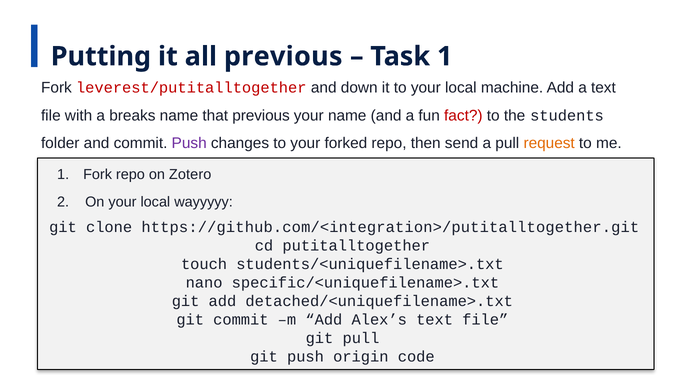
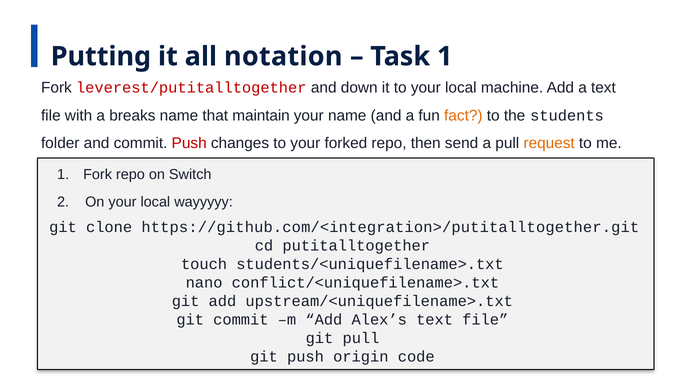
all previous: previous -> notation
that previous: previous -> maintain
fact colour: red -> orange
Push at (189, 143) colour: purple -> red
Zotero: Zotero -> Switch
specific/<uniquefilename>.txt: specific/<uniquefilename>.txt -> conflict/<uniquefilename>.txt
detached/<uniquefilename>.txt: detached/<uniquefilename>.txt -> upstream/<uniquefilename>.txt
